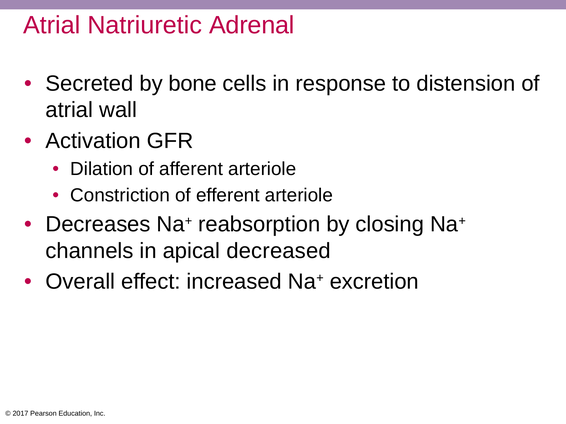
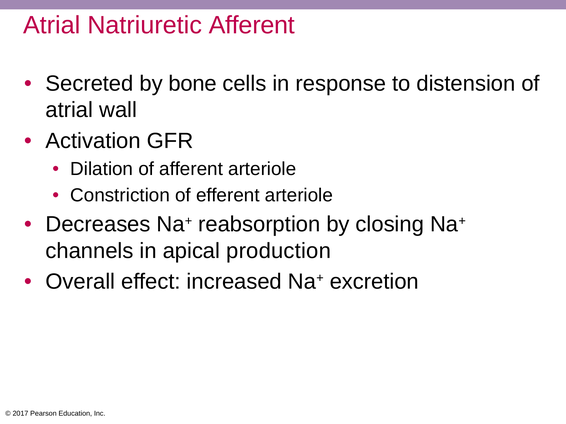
Natriuretic Adrenal: Adrenal -> Afferent
decreased: decreased -> production
